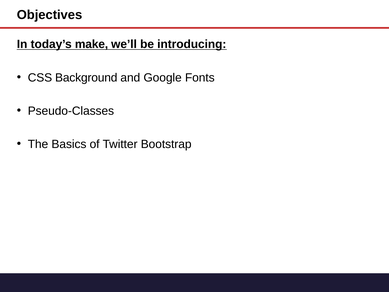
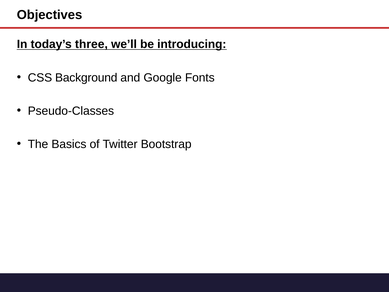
make: make -> three
